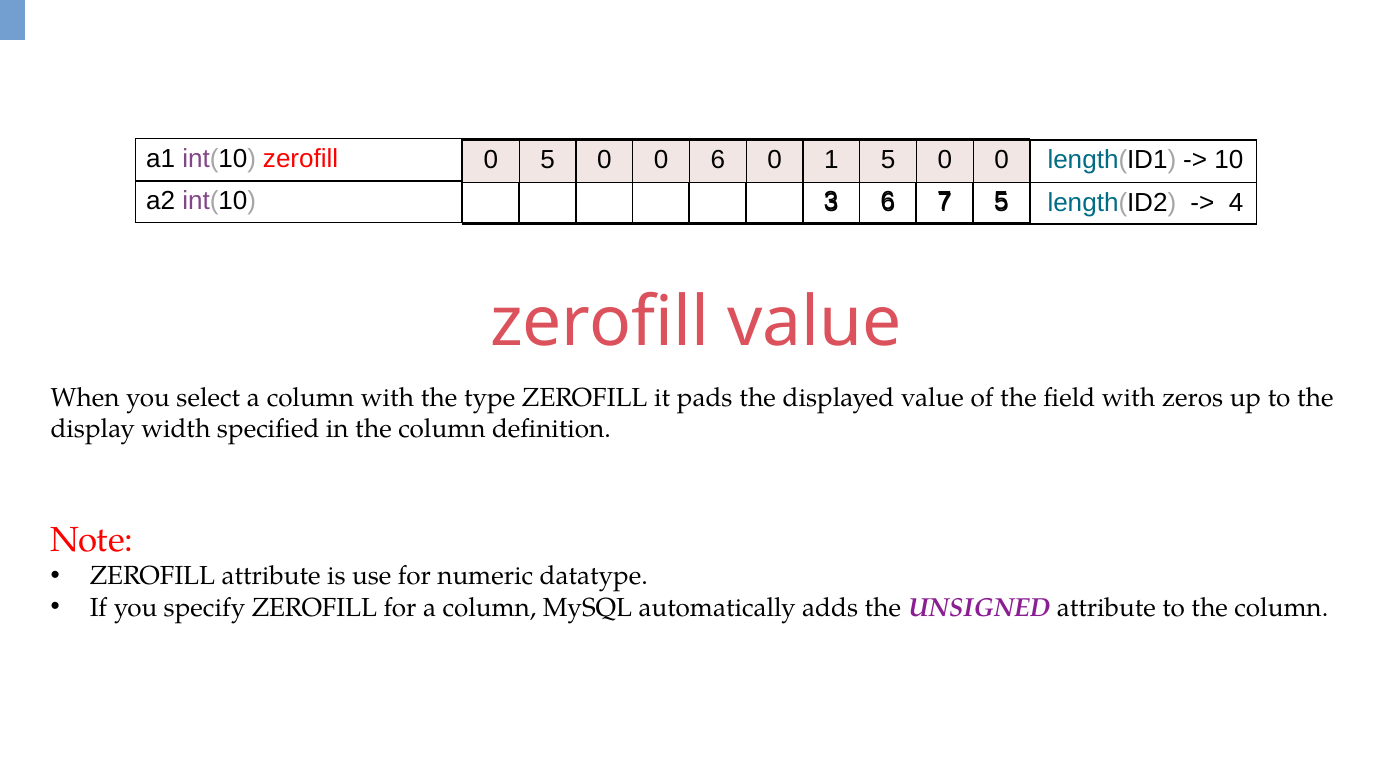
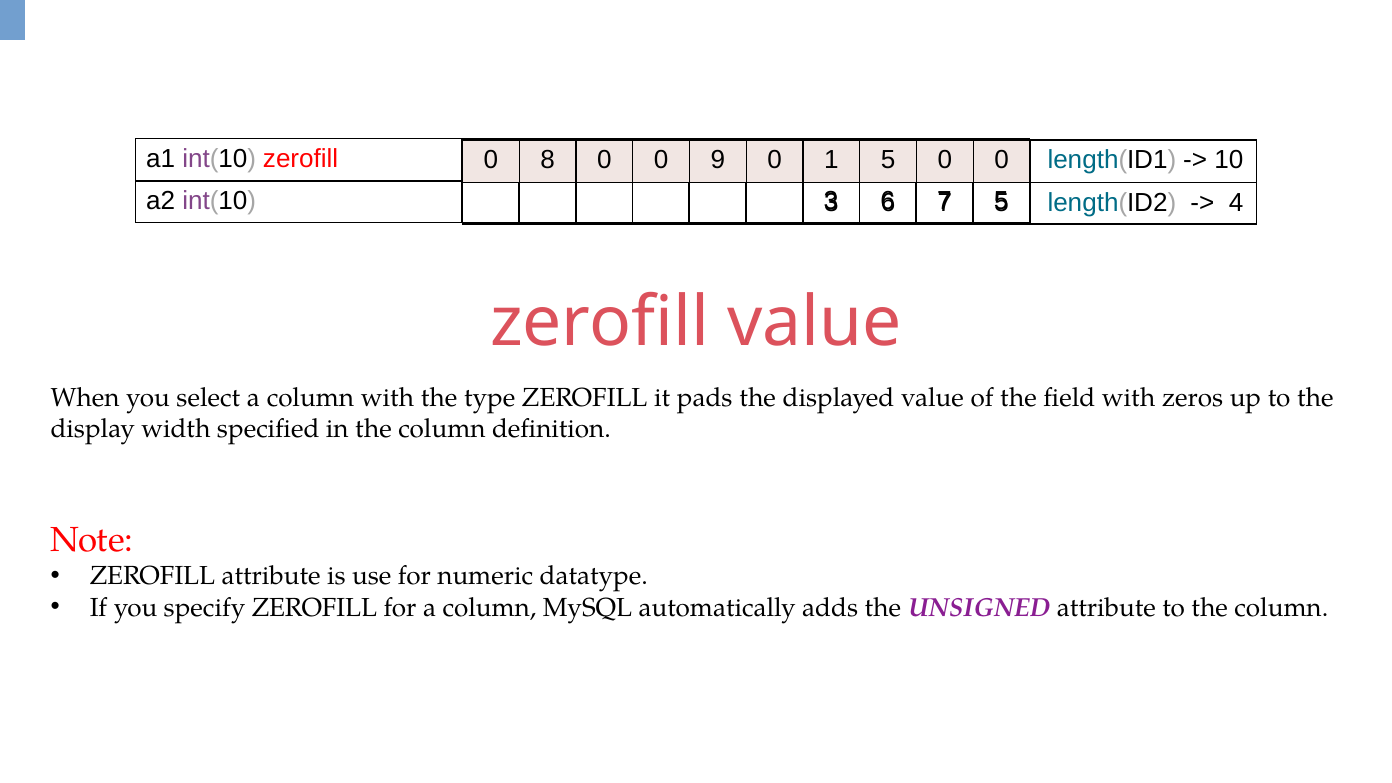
0 5: 5 -> 8
0 6: 6 -> 9
